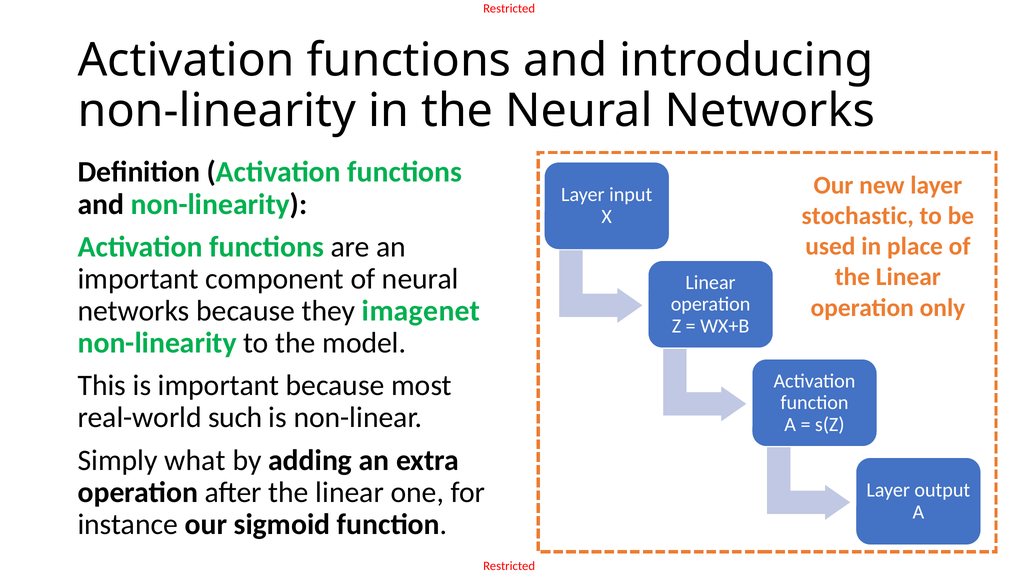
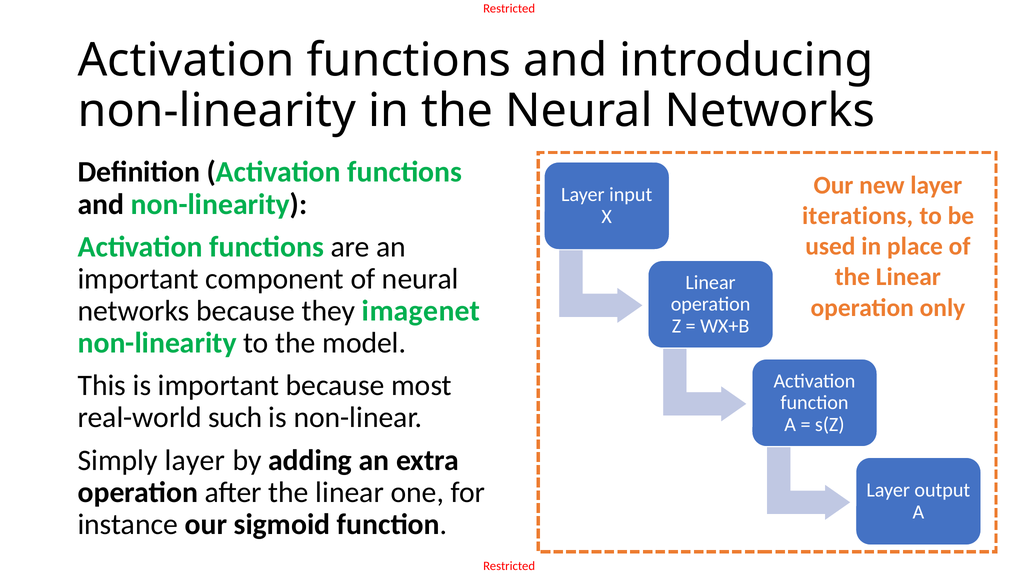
stochastic: stochastic -> iterations
Simply what: what -> layer
